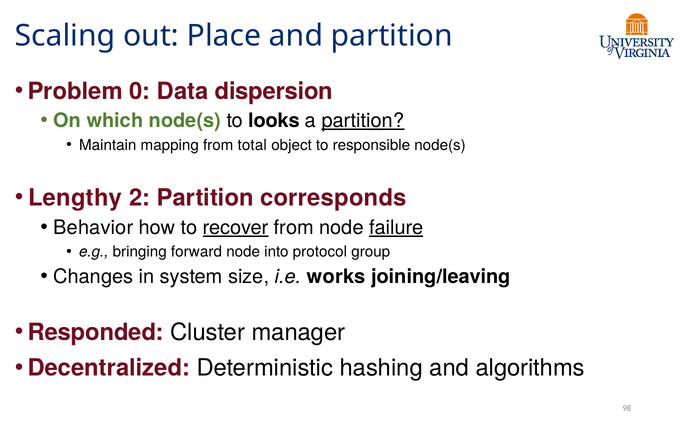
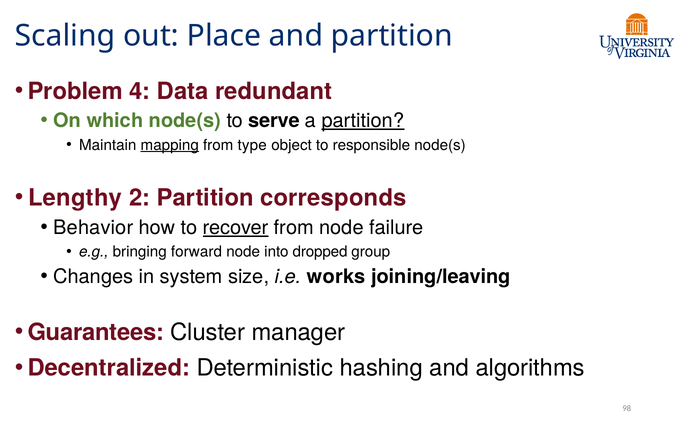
0: 0 -> 4
dispersion: dispersion -> redundant
looks: looks -> serve
mapping underline: none -> present
total: total -> type
failure underline: present -> none
protocol: protocol -> dropped
Responded: Responded -> Guarantees
